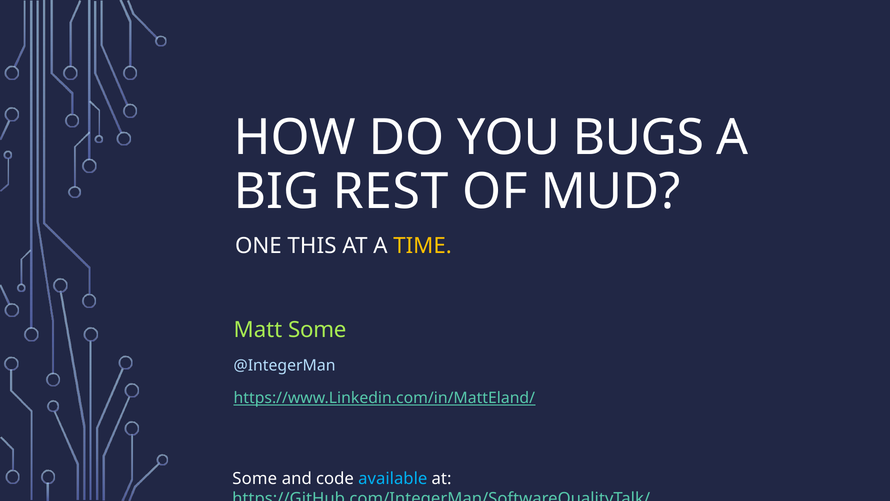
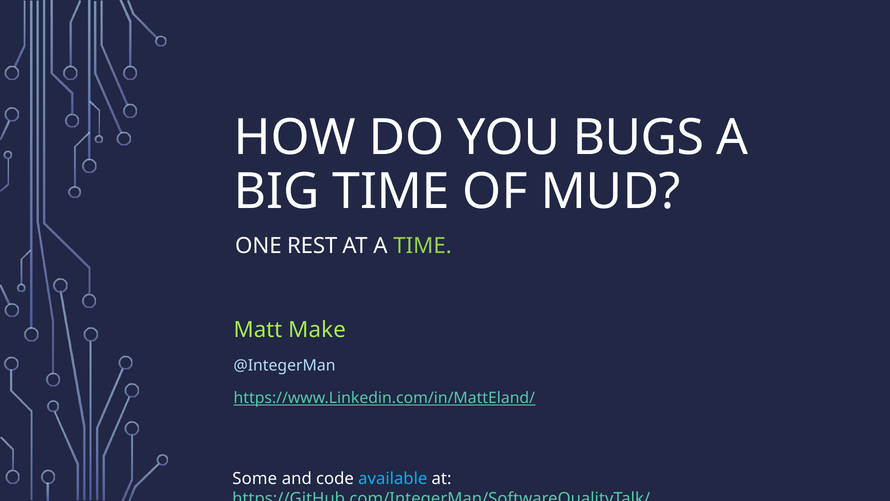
BIG REST: REST -> TIME
THIS: THIS -> REST
TIME at (423, 246) colour: yellow -> light green
Matt Some: Some -> Make
